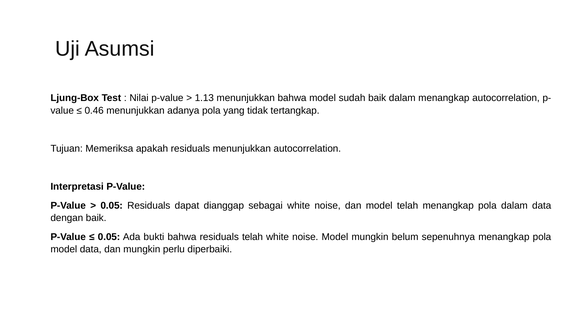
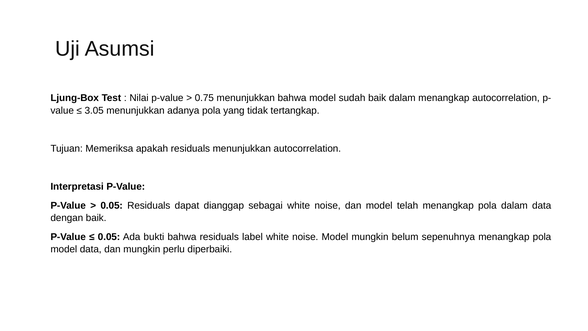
1.13: 1.13 -> 0.75
0.46: 0.46 -> 3.05
residuals telah: telah -> label
